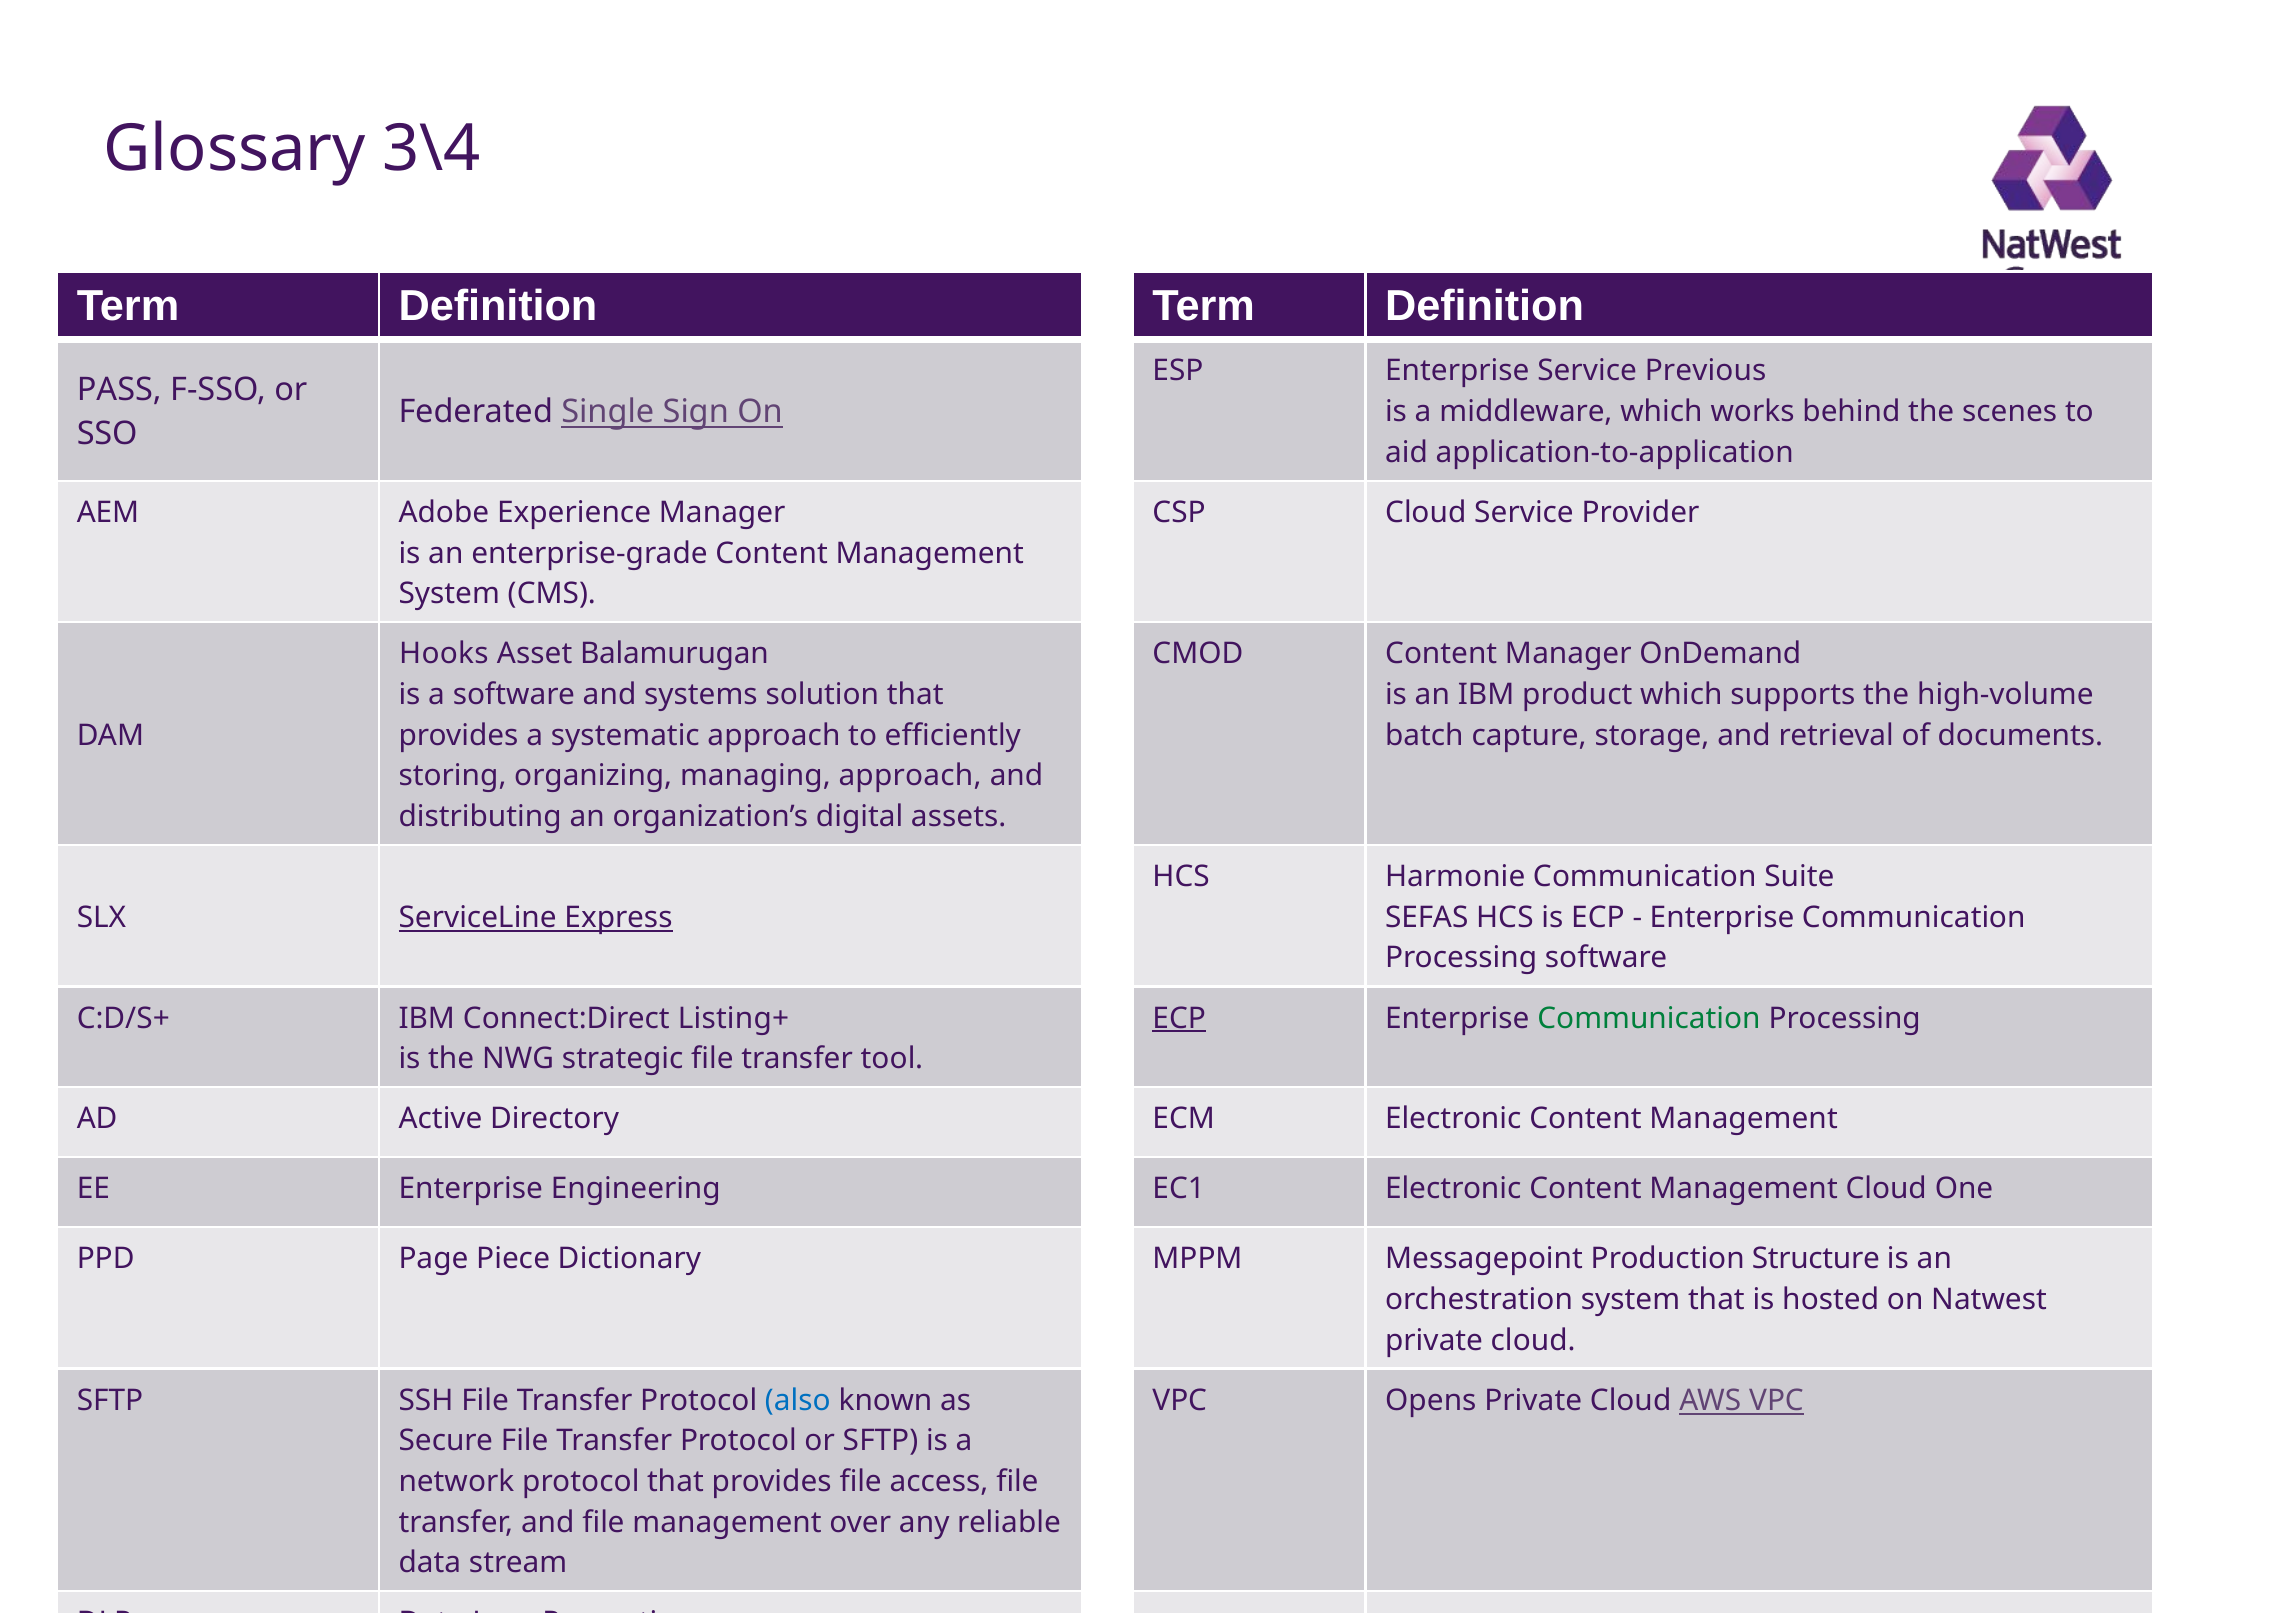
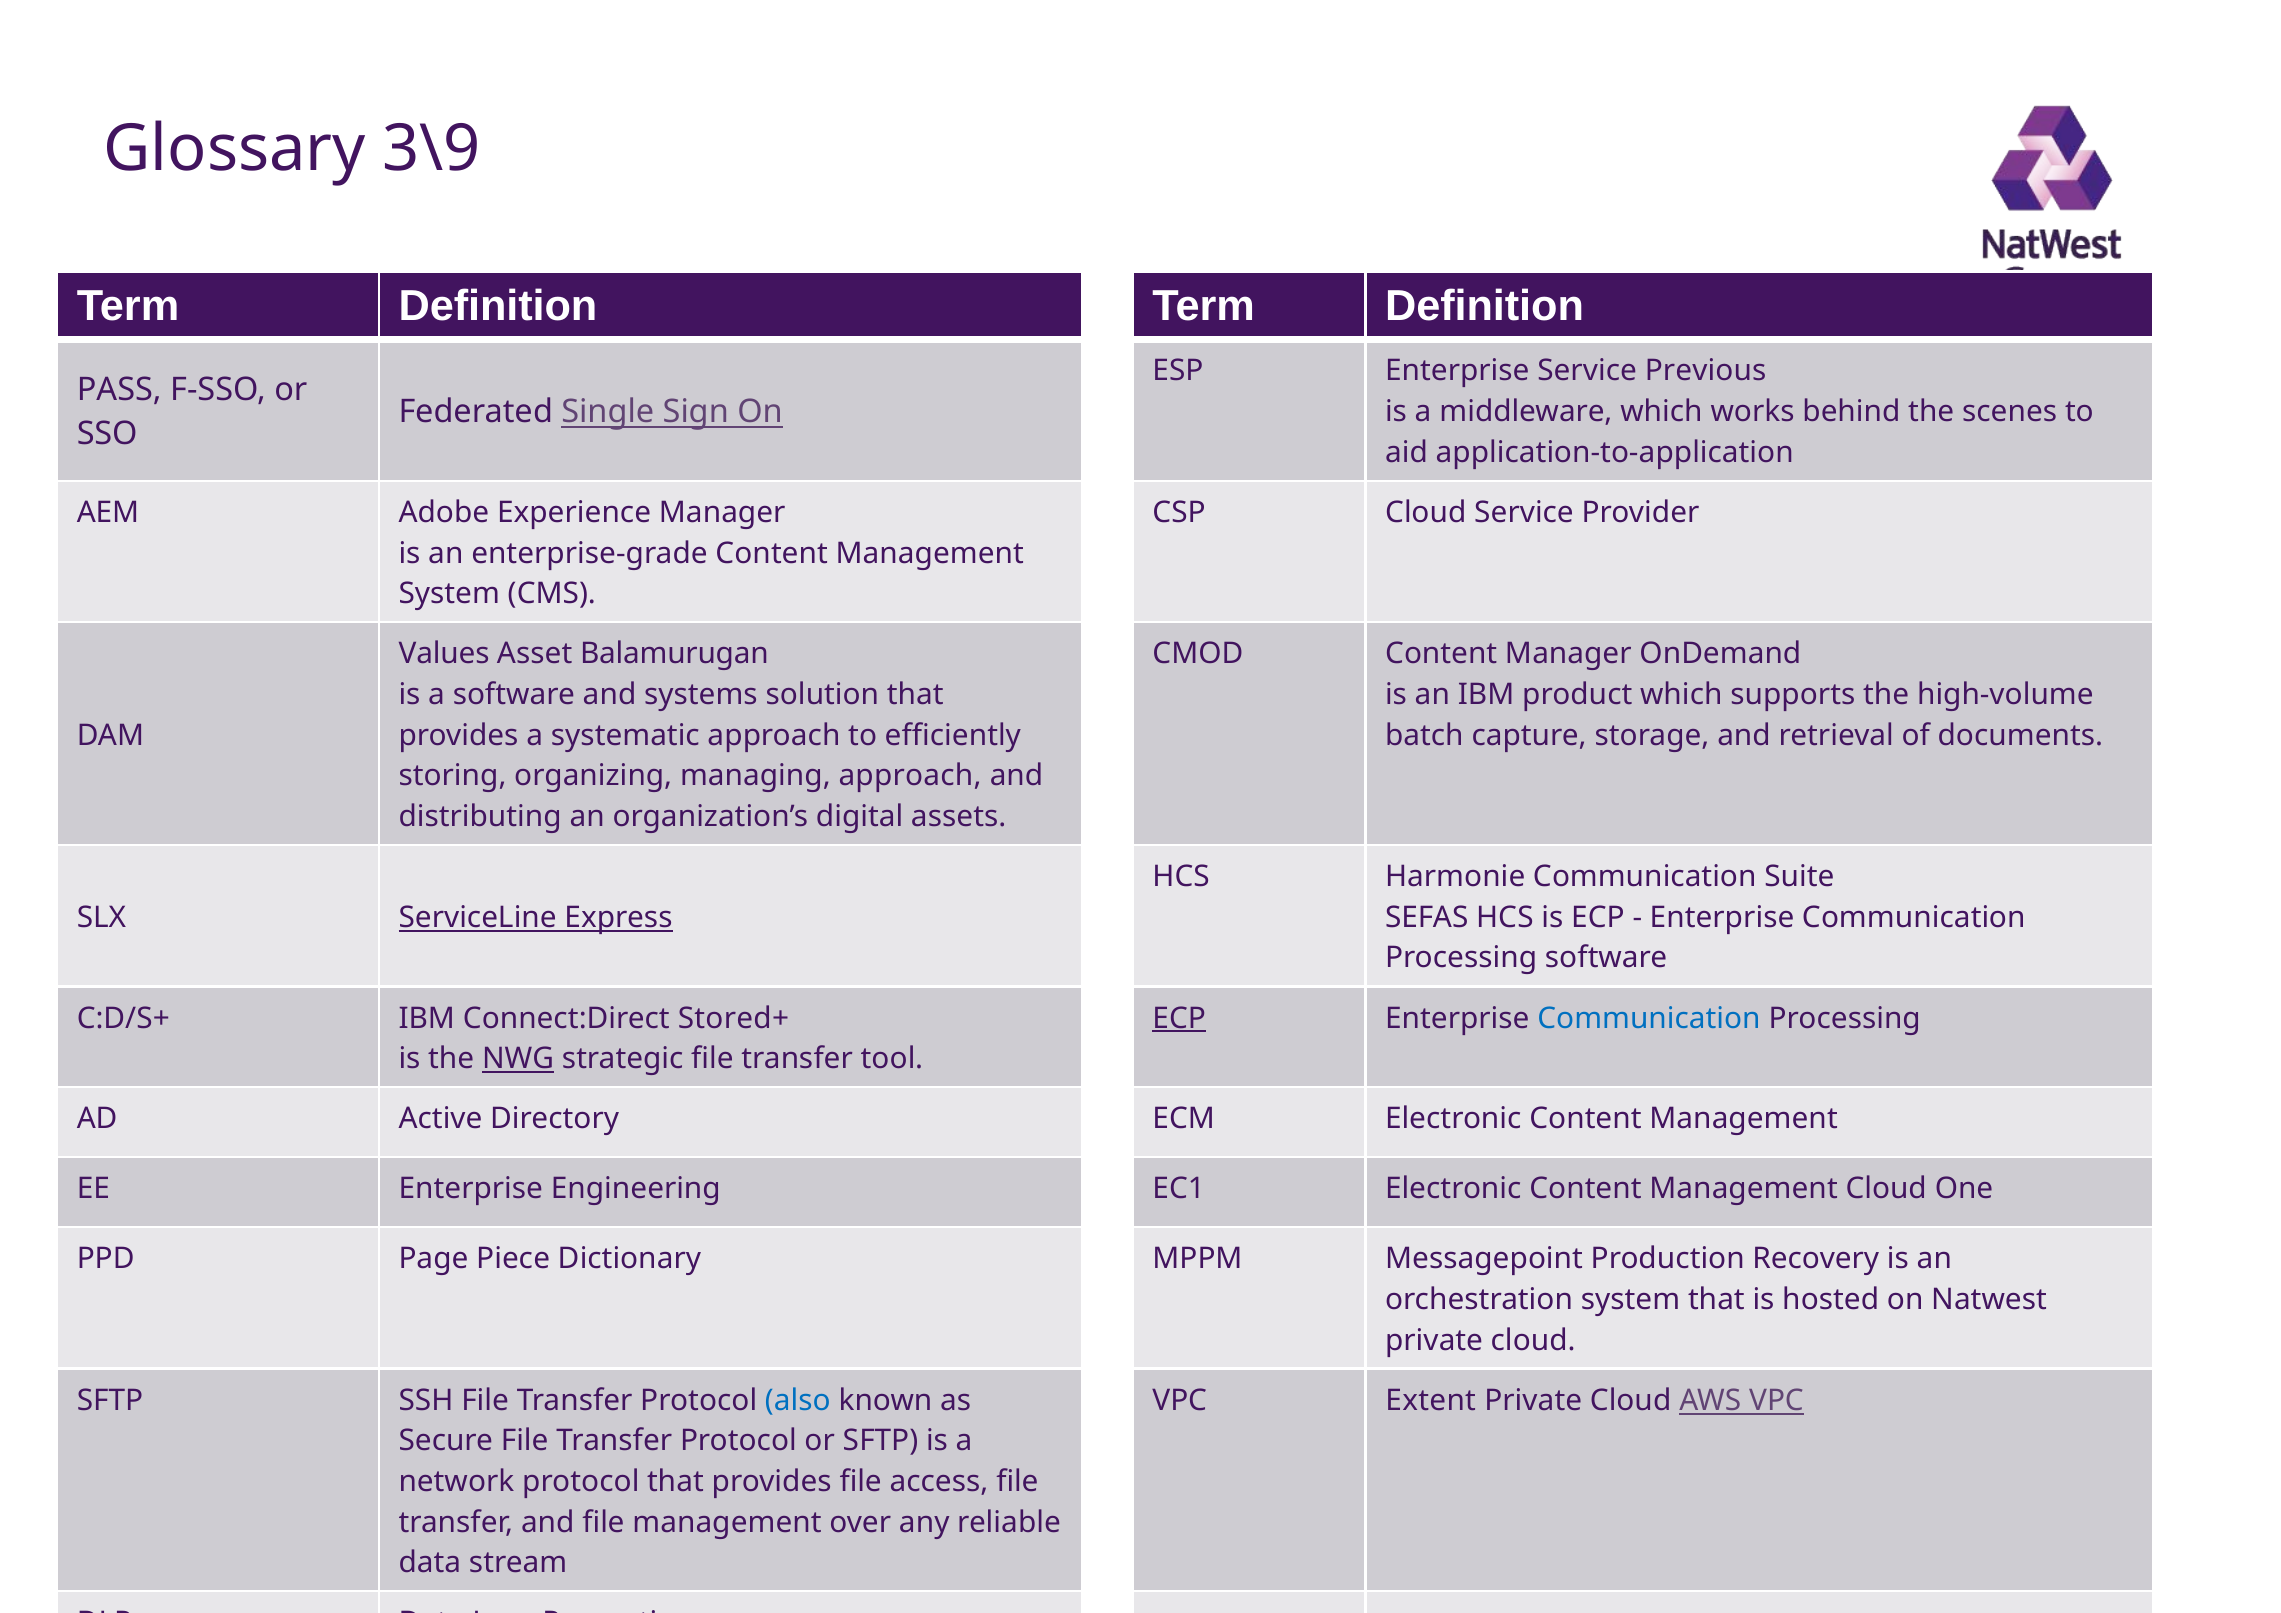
3\4: 3\4 -> 3\9
Hooks: Hooks -> Values
Listing+: Listing+ -> Stored+
Communication at (1649, 1018) colour: green -> blue
NWG underline: none -> present
Structure: Structure -> Recovery
Opens: Opens -> Extent
